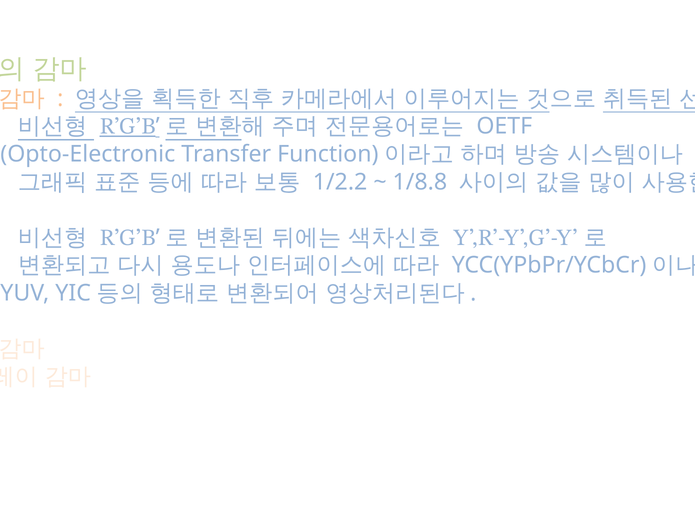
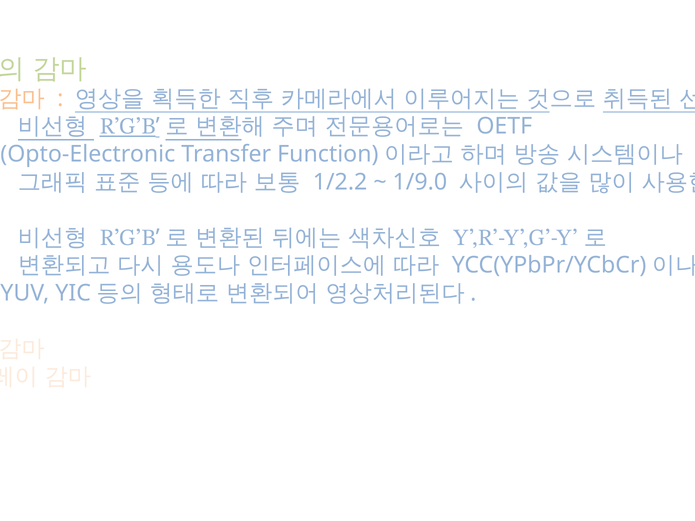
1/8.8: 1/8.8 -> 1/9.0
